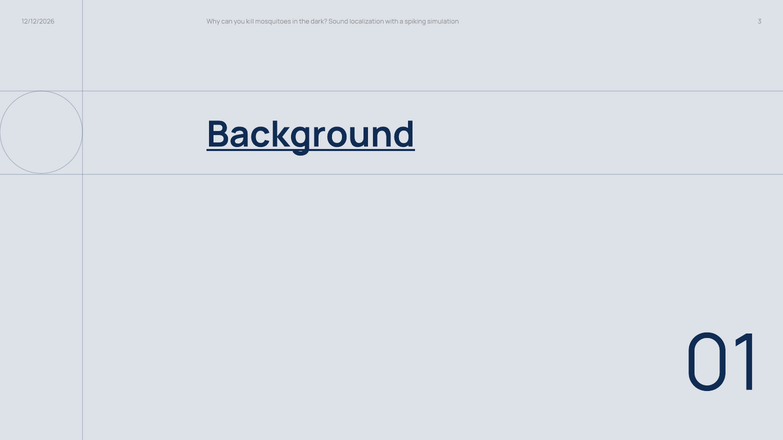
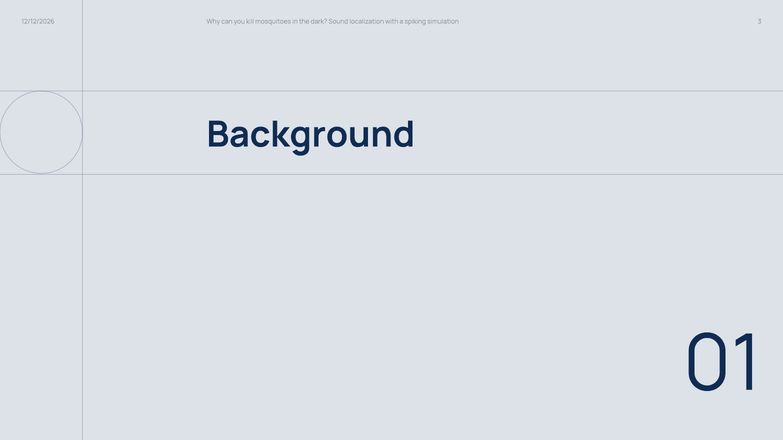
Background underline: present -> none
